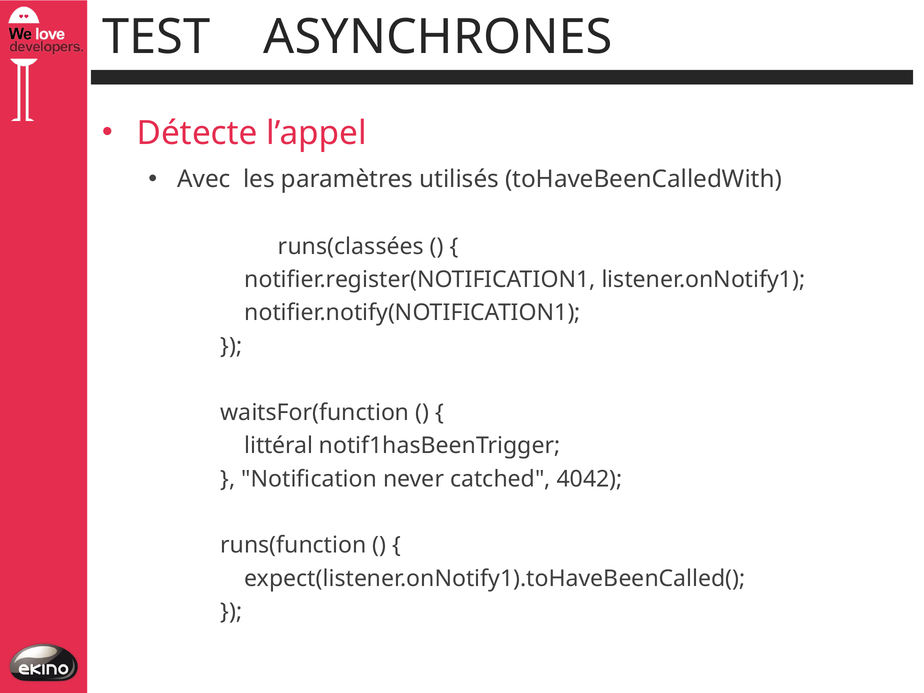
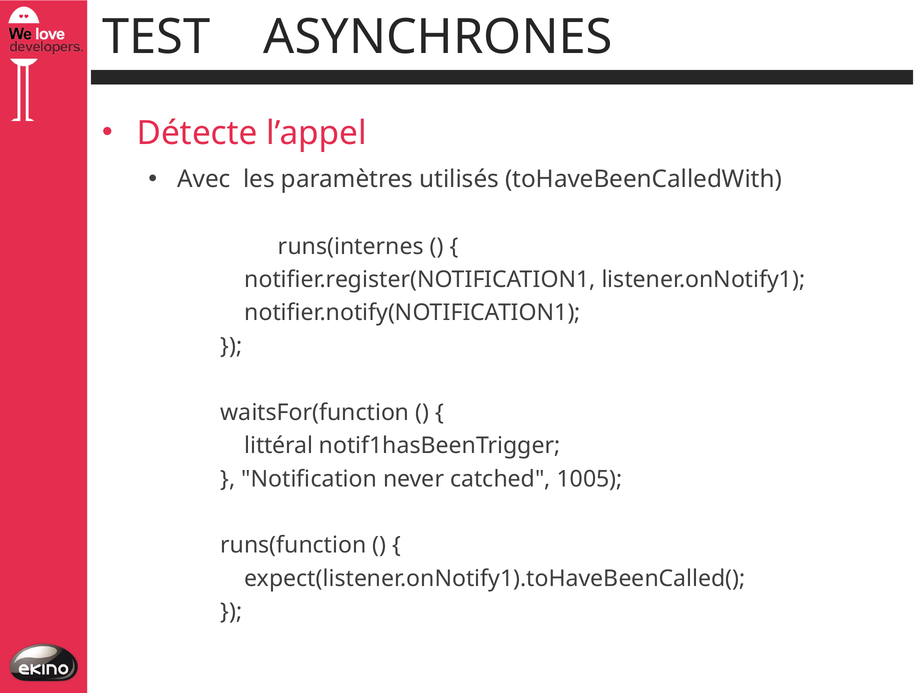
runs(classées: runs(classées -> runs(internes
4042: 4042 -> 1005
